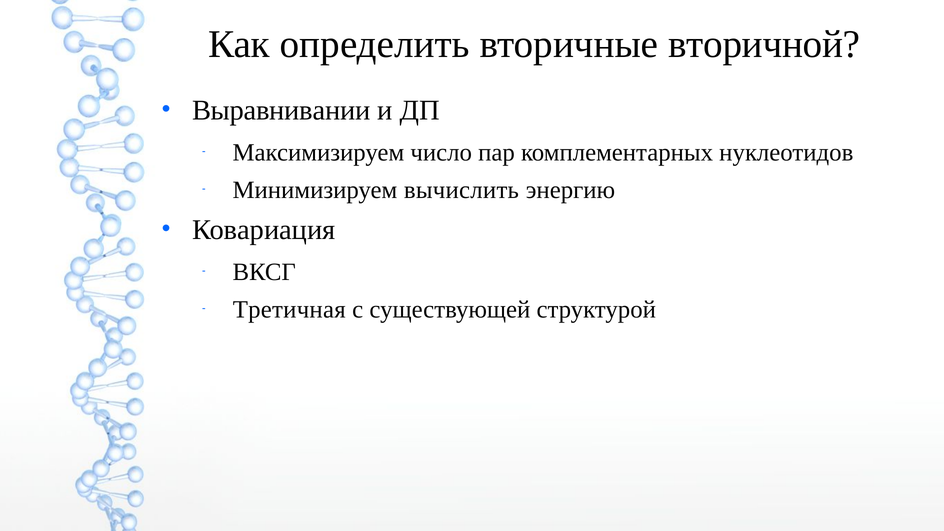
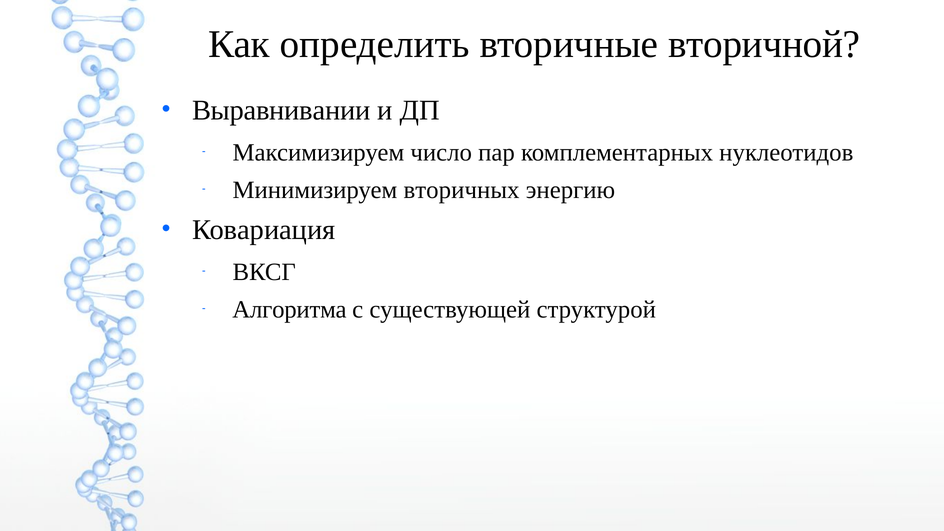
вычислить: вычислить -> вторичных
Третичная: Третичная -> Алгоритма
